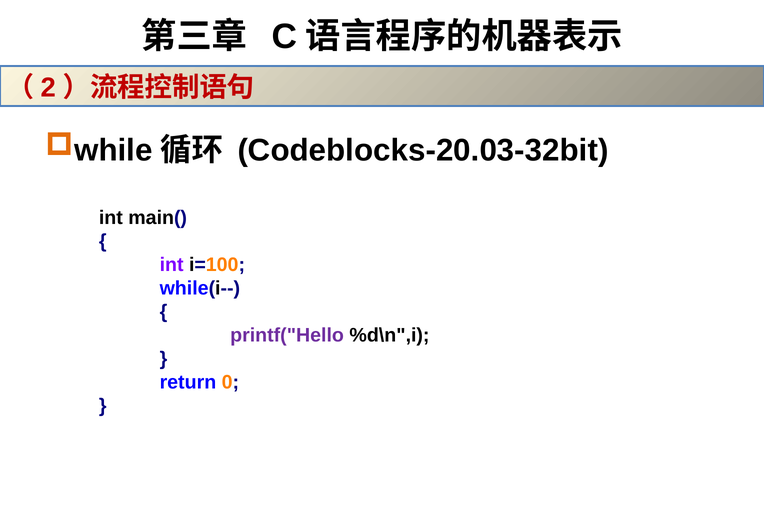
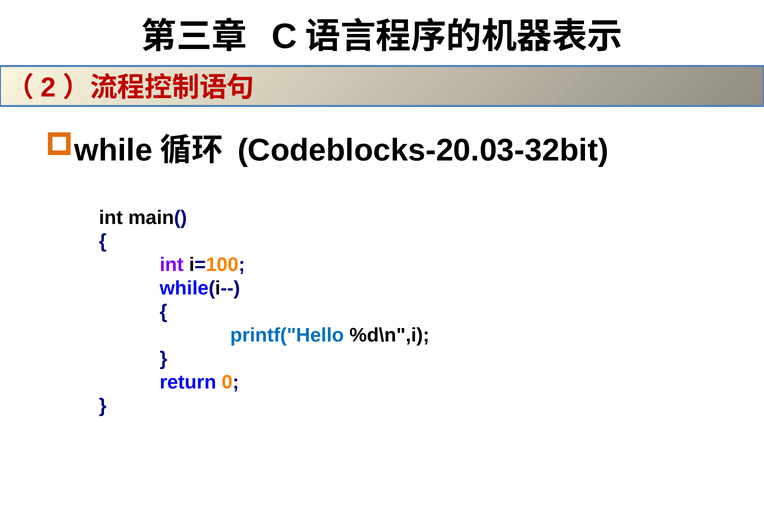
printf("Hello colour: purple -> blue
